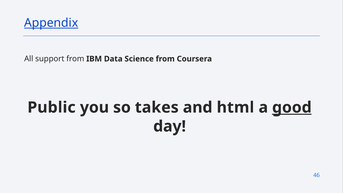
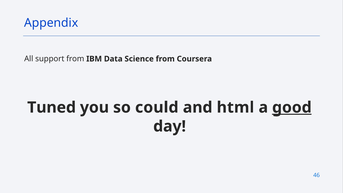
Appendix underline: present -> none
Public: Public -> Tuned
takes: takes -> could
